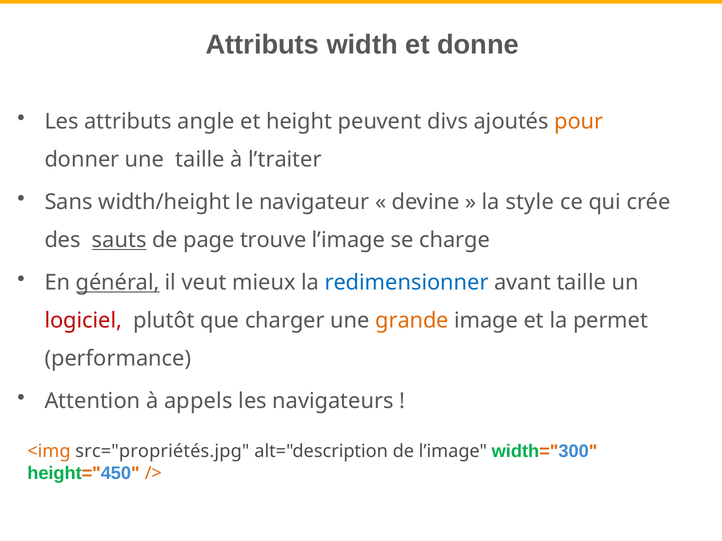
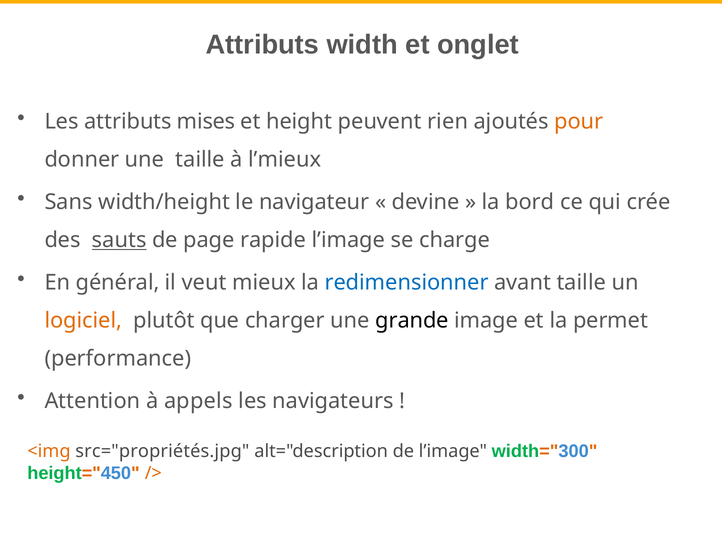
donne: donne -> onglet
angle: angle -> mises
divs: divs -> rien
l’traiter: l’traiter -> l’mieux
style: style -> bord
trouve: trouve -> rapide
général underline: present -> none
logiciel colour: red -> orange
grande colour: orange -> black
